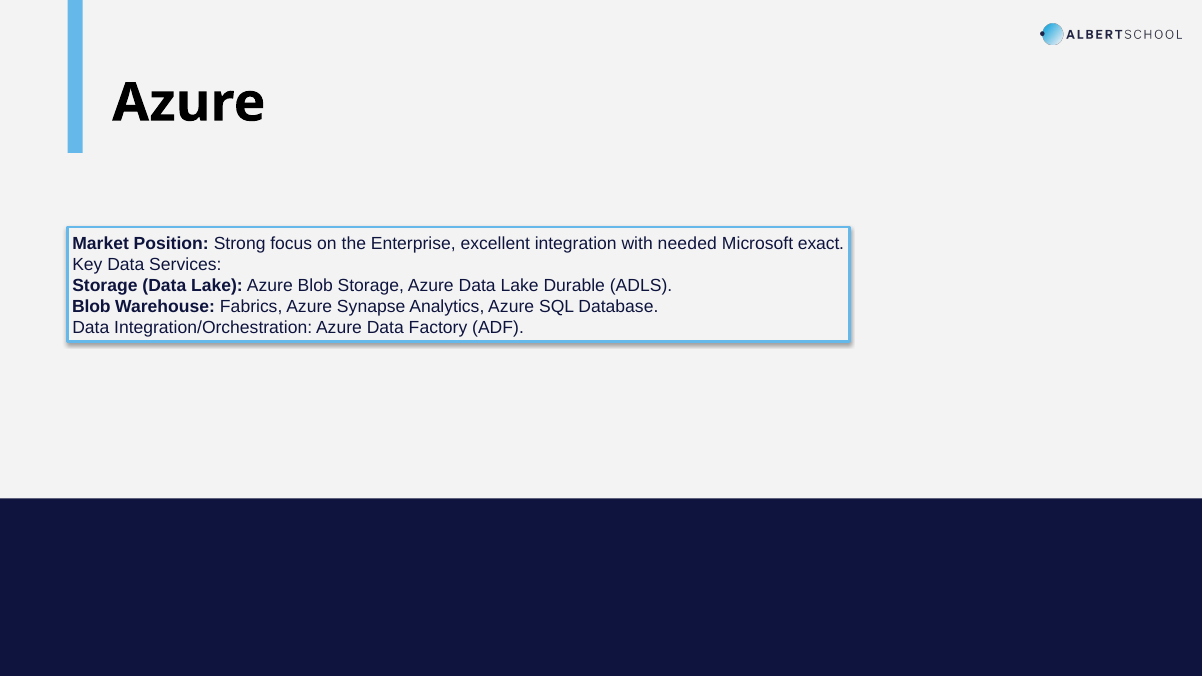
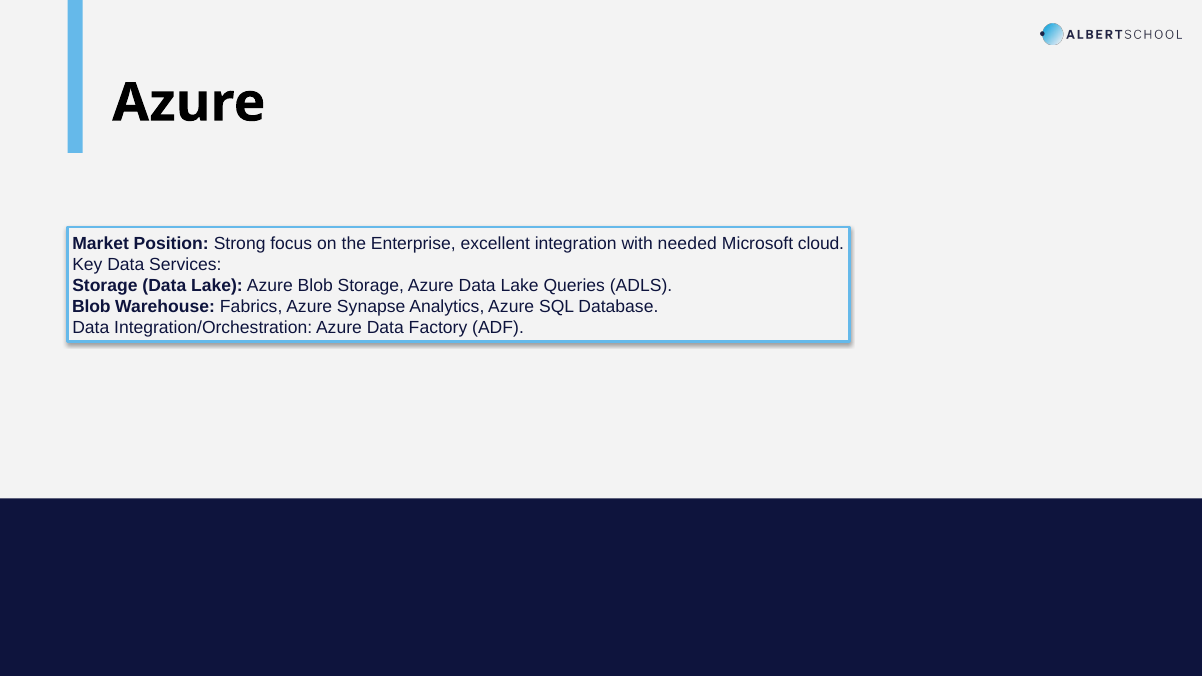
exact: exact -> cloud
Durable: Durable -> Queries
